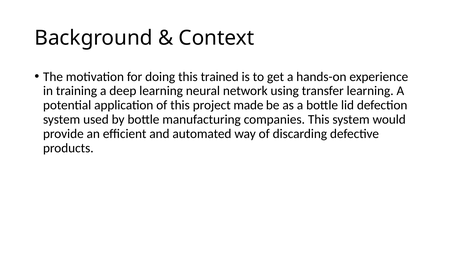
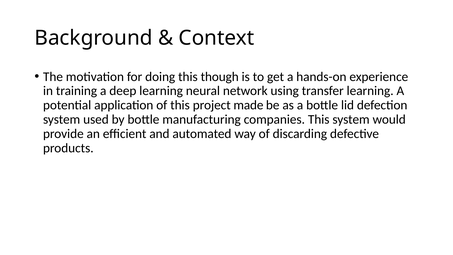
trained: trained -> though
